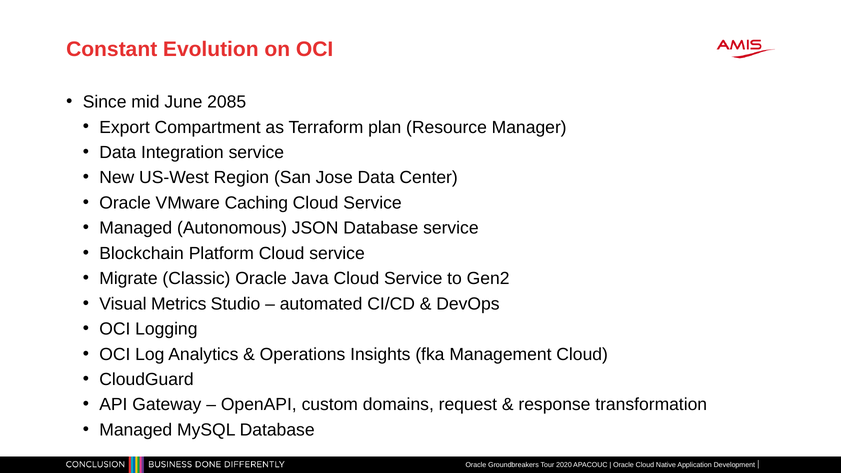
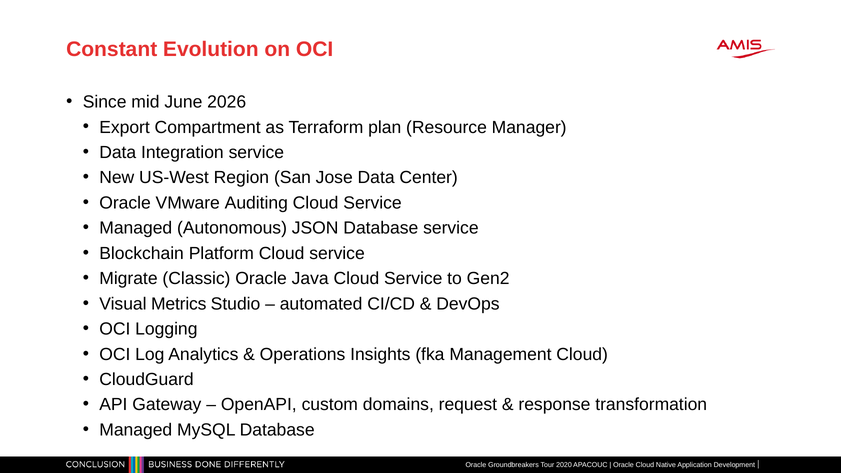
2085: 2085 -> 2026
Caching: Caching -> Auditing
